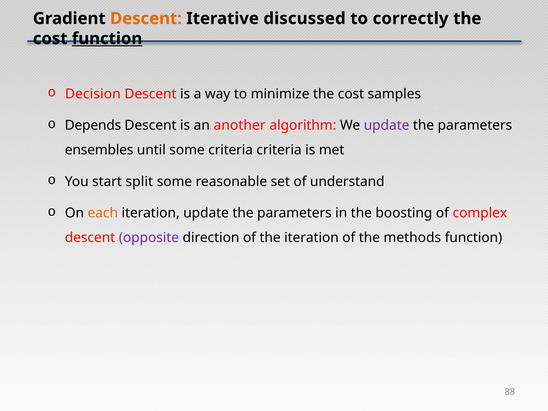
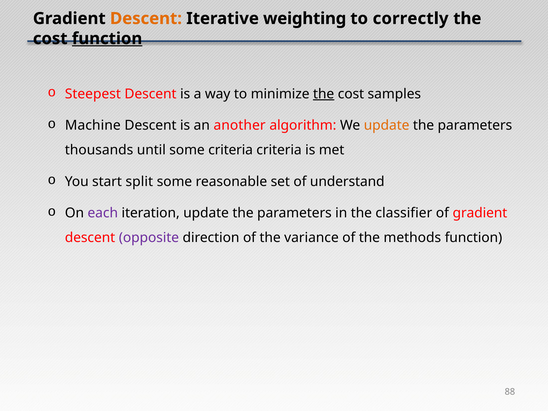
discussed: discussed -> weighting
Decision: Decision -> Steepest
the at (324, 94) underline: none -> present
Depends: Depends -> Machine
update at (387, 125) colour: purple -> orange
ensembles: ensembles -> thousands
each colour: orange -> purple
boosting: boosting -> classifier
of complex: complex -> gradient
the iteration: iteration -> variance
